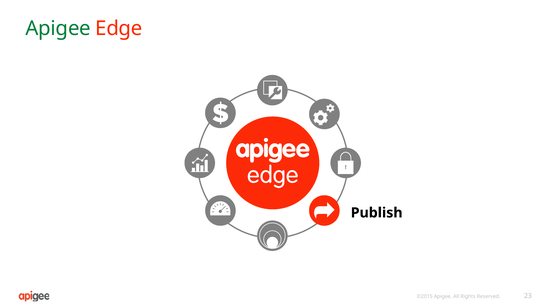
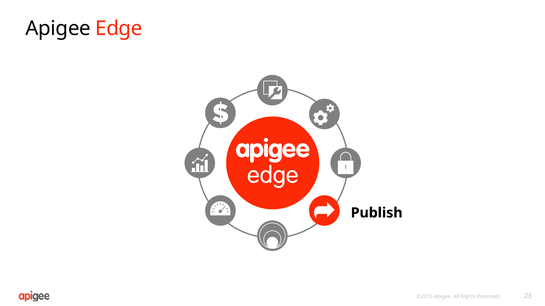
Apigee at (58, 28) colour: green -> black
